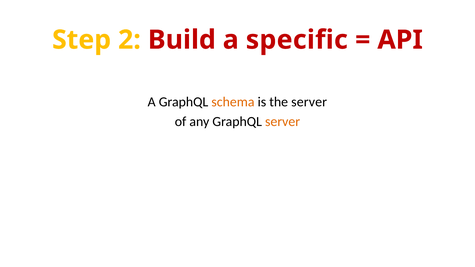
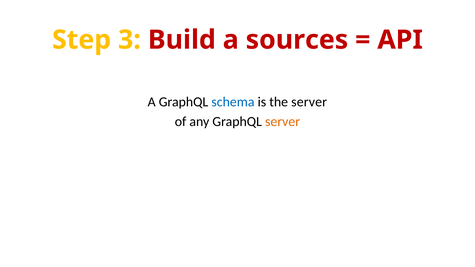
2: 2 -> 3
specific: specific -> sources
schema colour: orange -> blue
